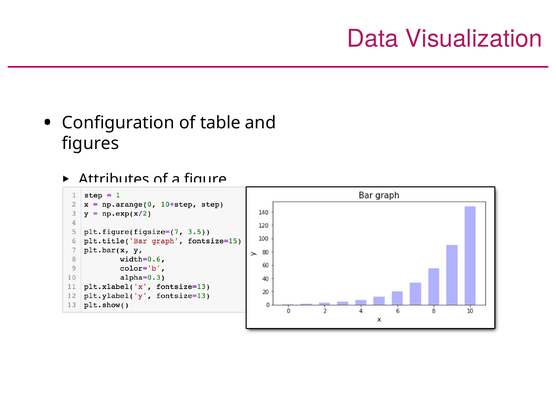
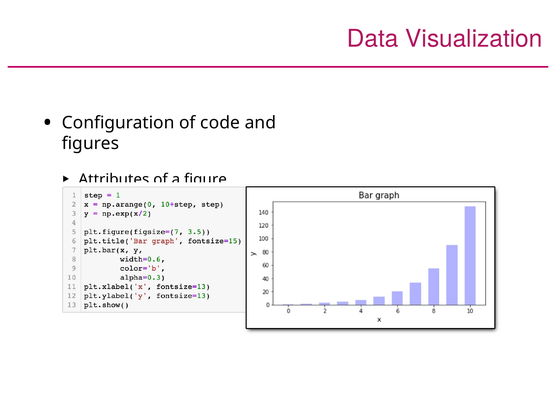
table: table -> code
